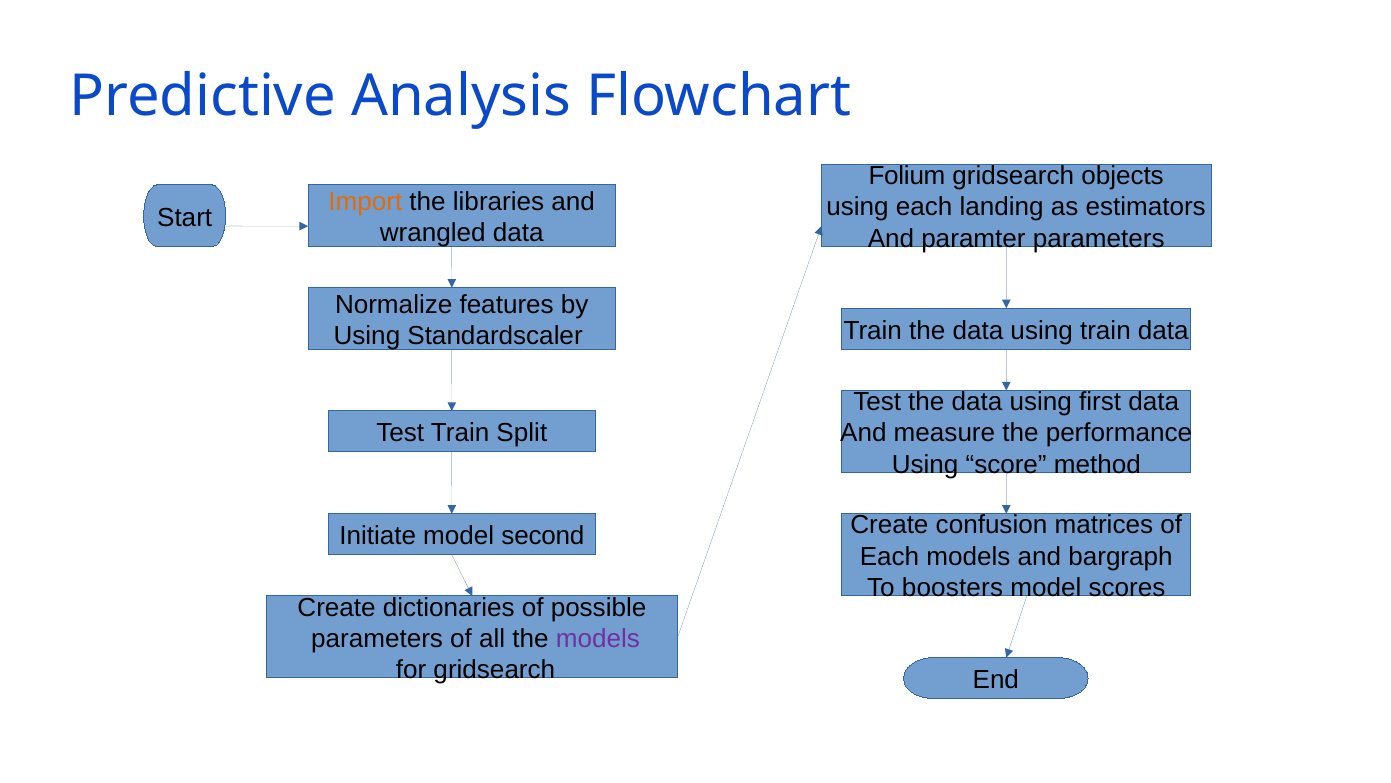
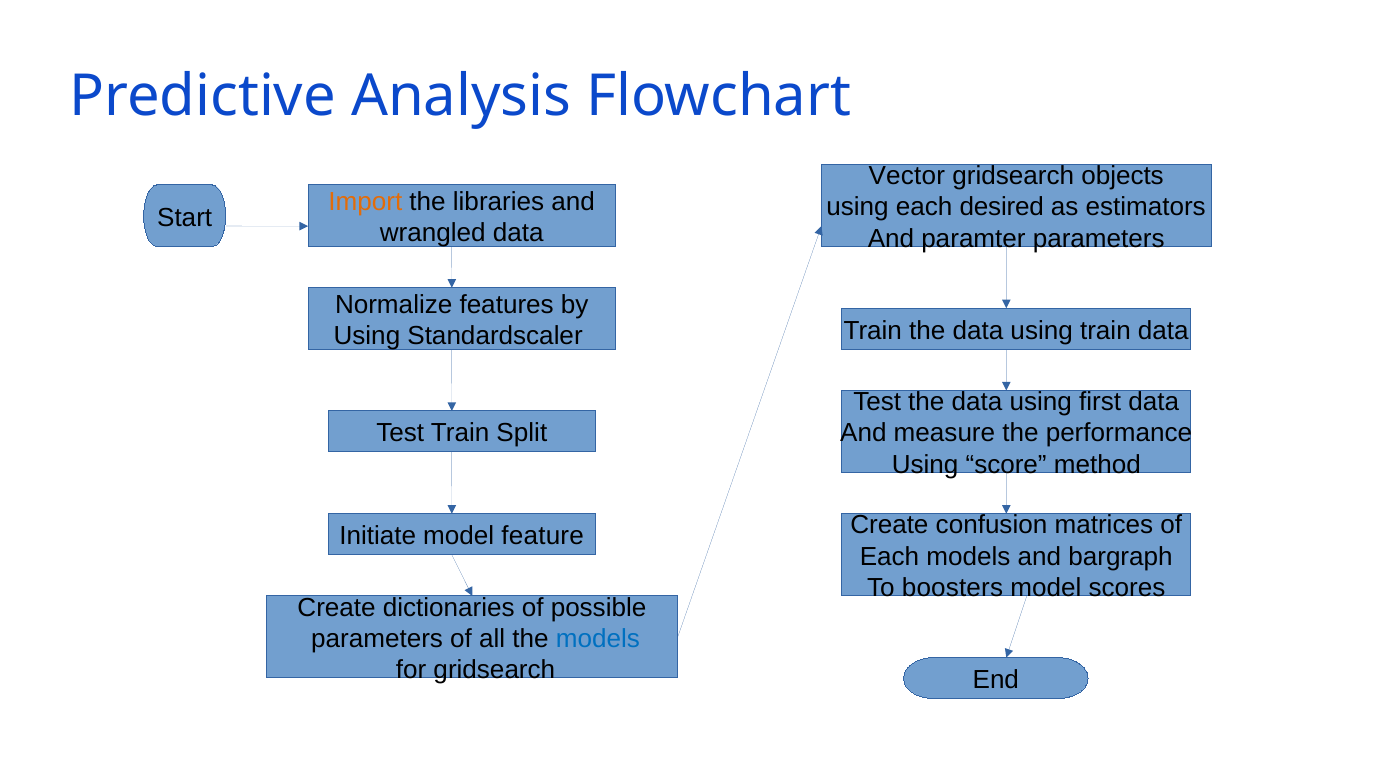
Folium: Folium -> Vector
landing: landing -> desired
second: second -> feature
models at (598, 638) colour: purple -> blue
